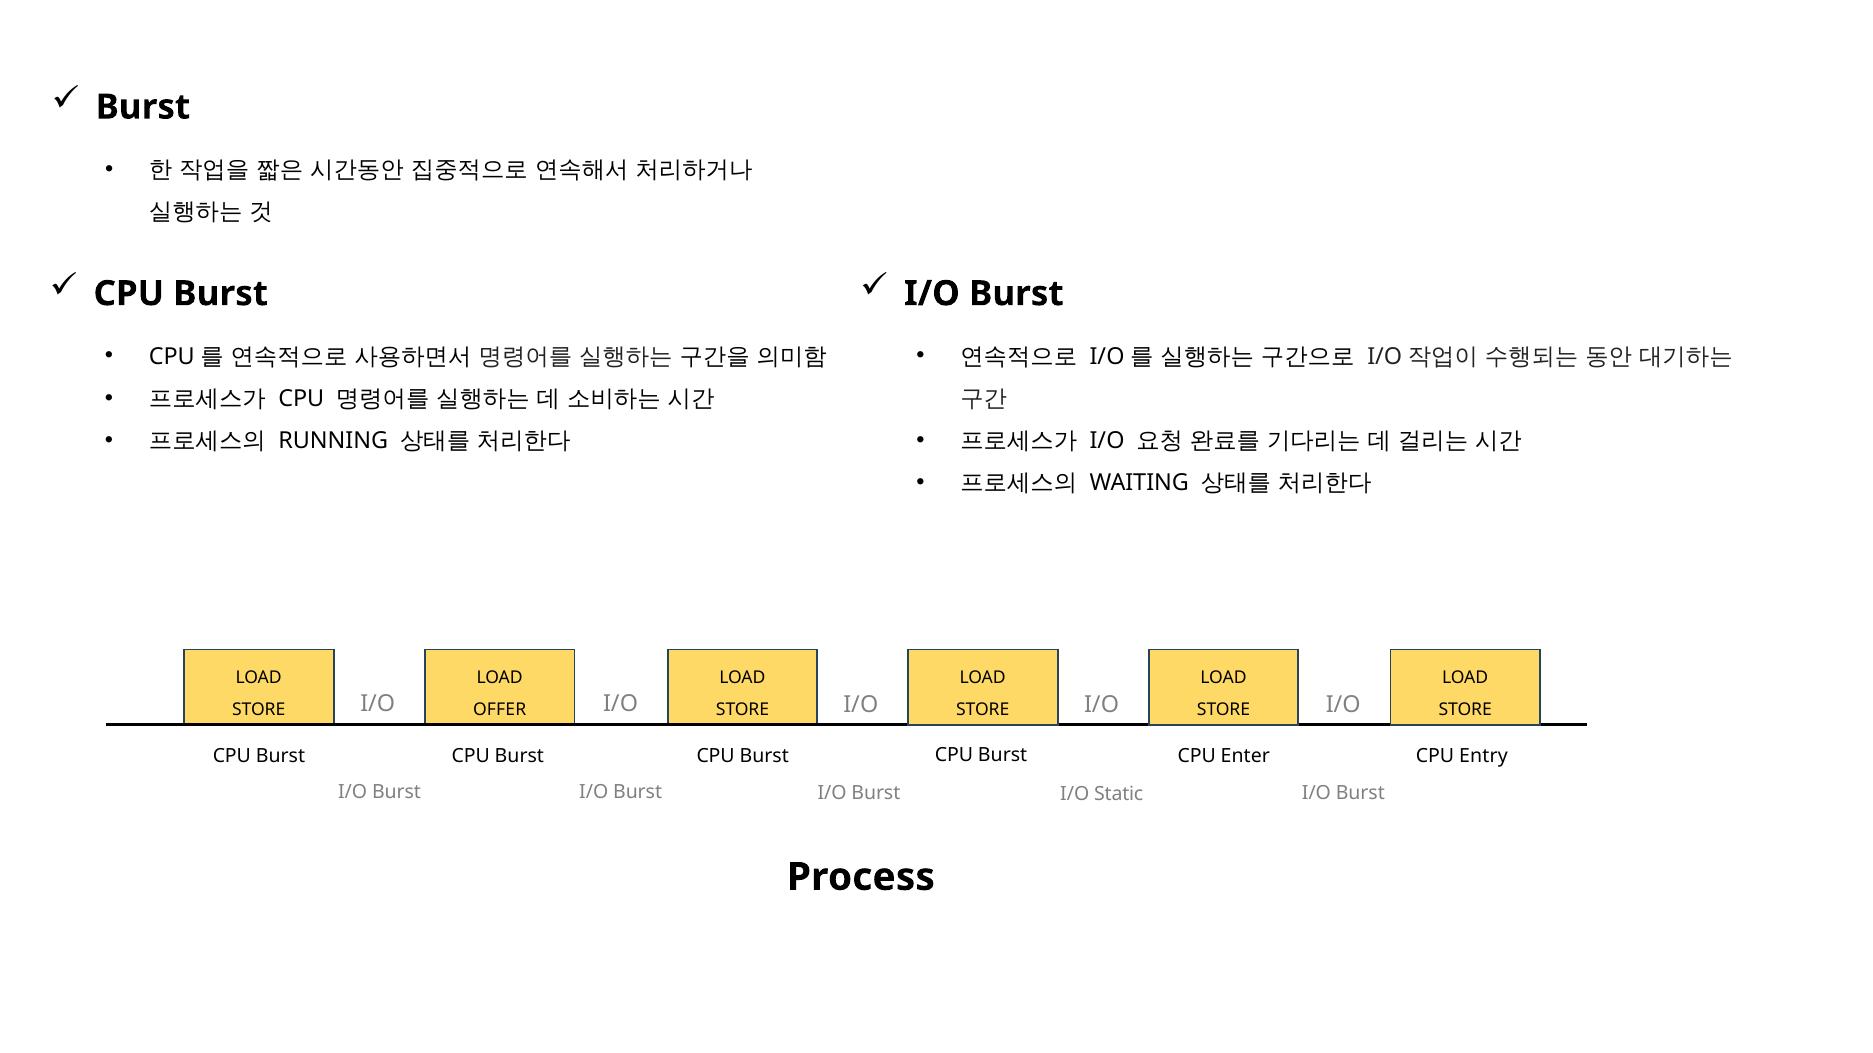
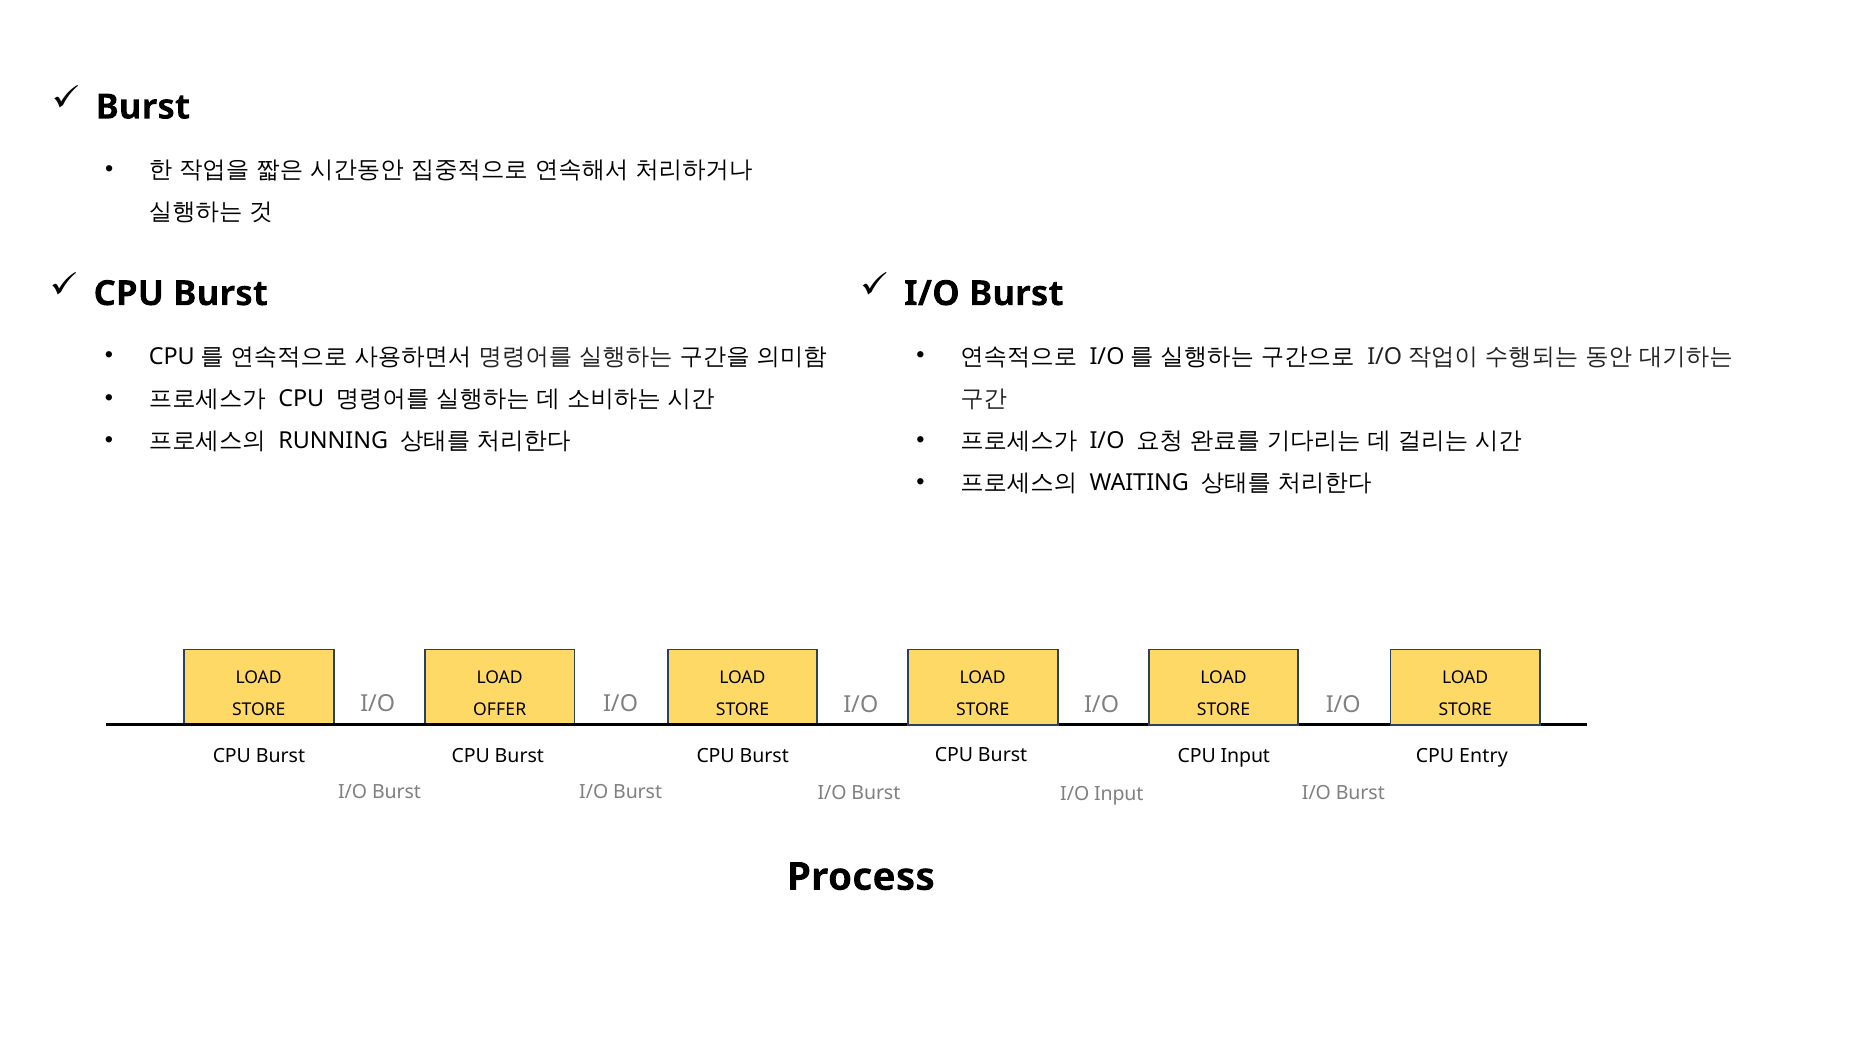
CPU Enter: Enter -> Input
I/O Static: Static -> Input
